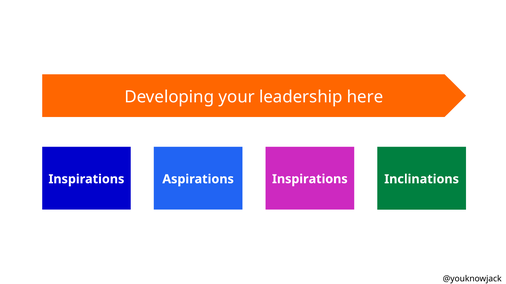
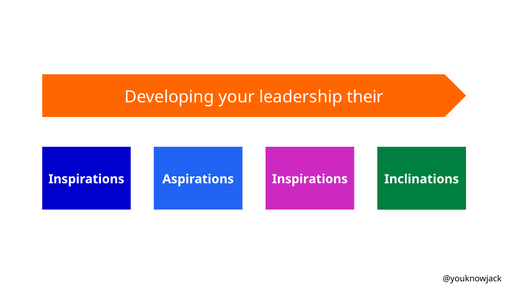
here: here -> their
